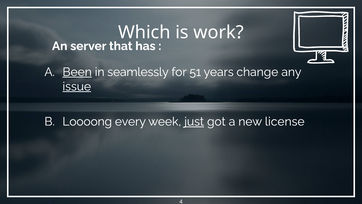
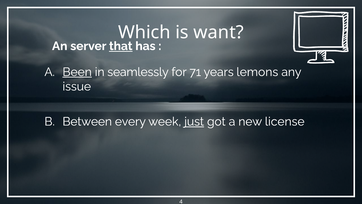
work: work -> want
that underline: none -> present
51: 51 -> 71
change: change -> lemons
issue underline: present -> none
Loooong: Loooong -> Between
